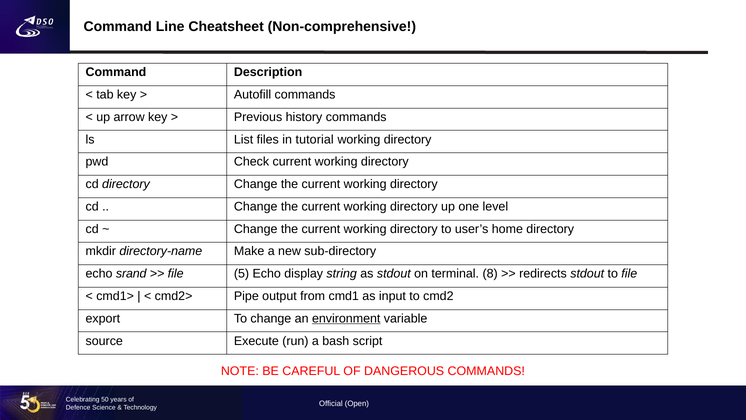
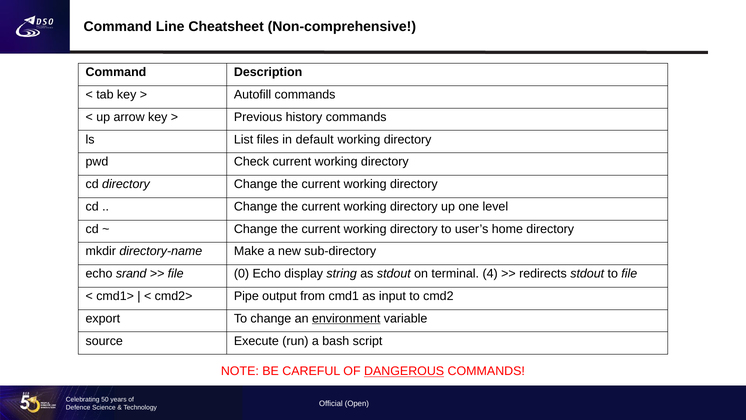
tutorial: tutorial -> default
5: 5 -> 0
8: 8 -> 4
DANGEROUS underline: none -> present
